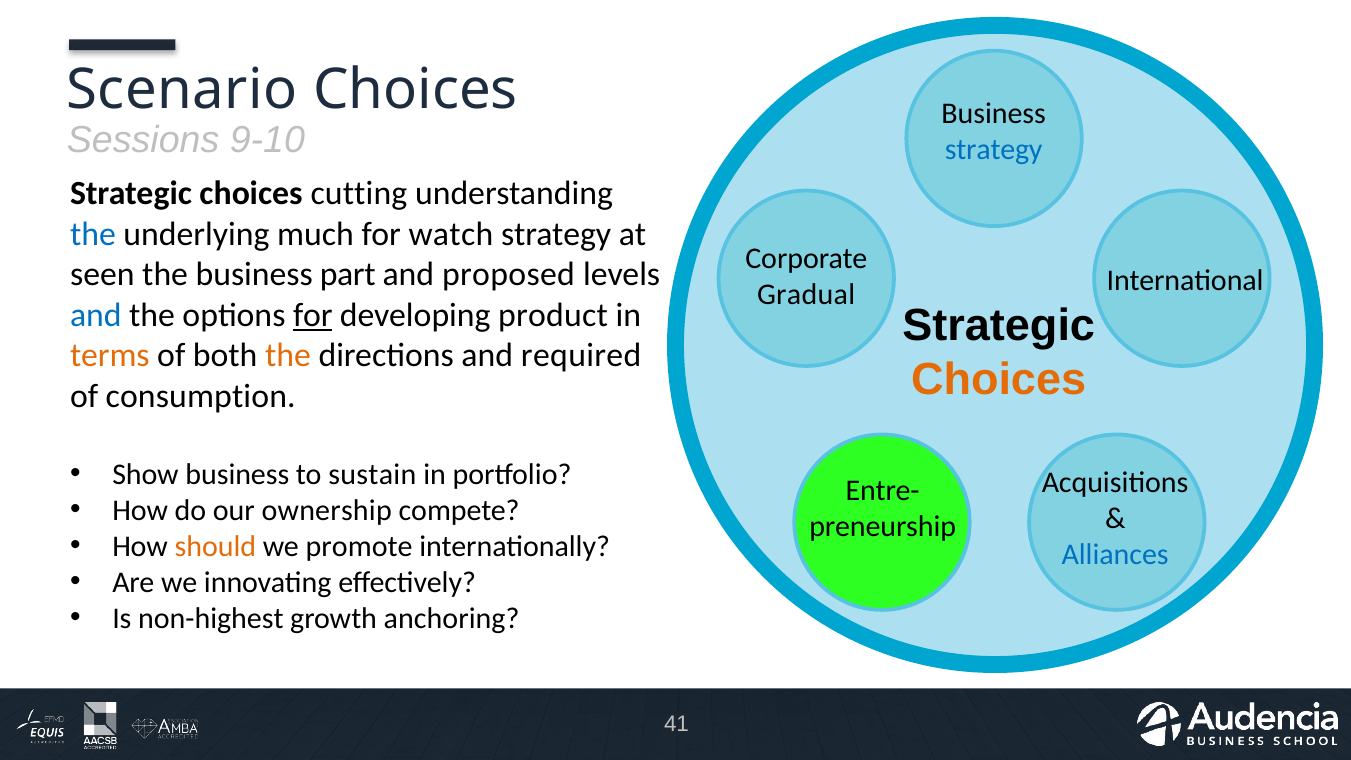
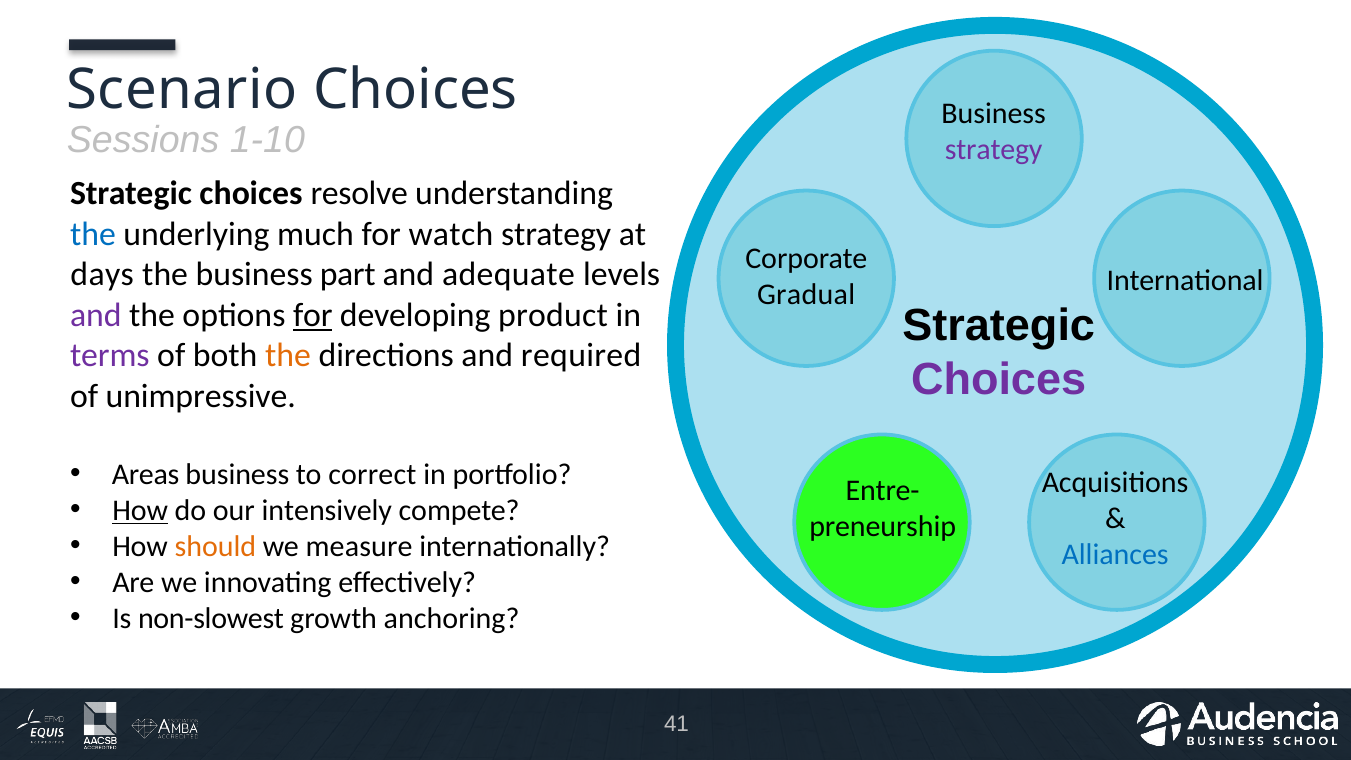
9-10: 9-10 -> 1-10
strategy at (994, 150) colour: blue -> purple
cutting: cutting -> resolve
seen: seen -> days
proposed: proposed -> adequate
and at (96, 315) colour: blue -> purple
terms colour: orange -> purple
Choices at (999, 380) colour: orange -> purple
consumption: consumption -> unimpressive
Show: Show -> Areas
sustain: sustain -> correct
How at (140, 511) underline: none -> present
ownership: ownership -> intensively
promote: promote -> measure
non-highest: non-highest -> non-slowest
